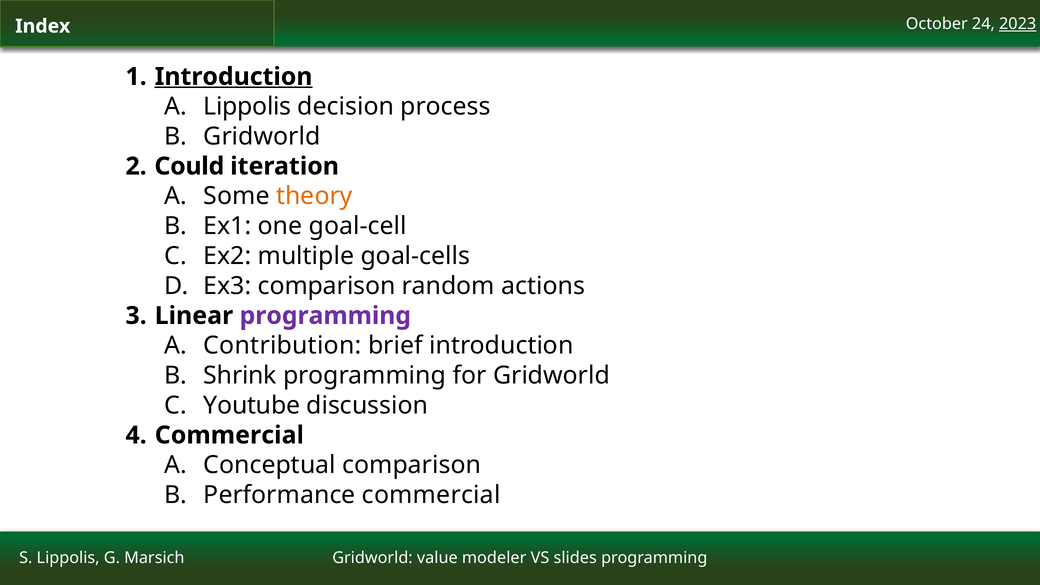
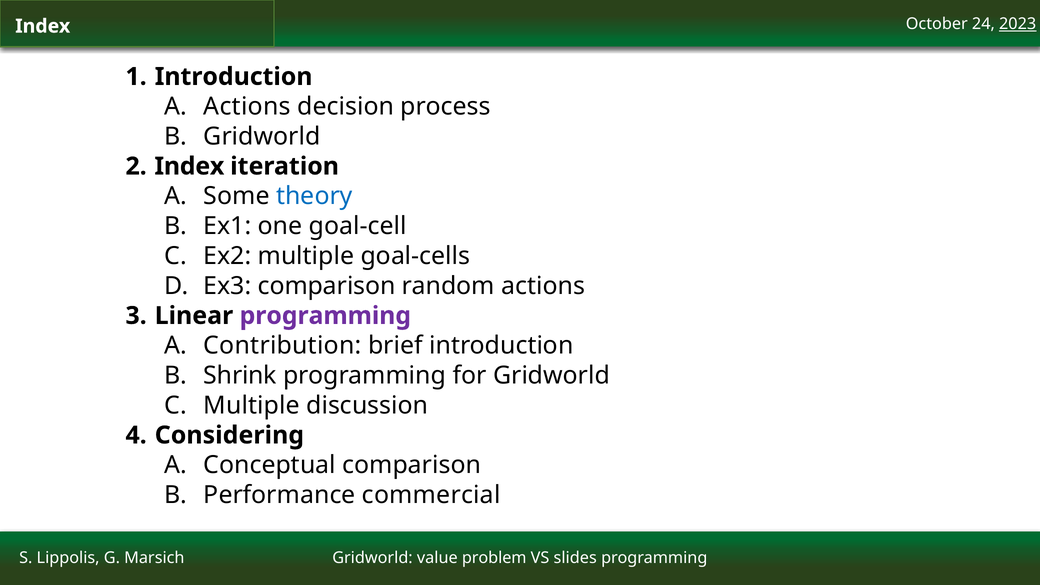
Introduction at (234, 77) underline: present -> none
Lippolis at (247, 107): Lippolis -> Actions
Could at (189, 166): Could -> Index
theory colour: orange -> blue
Youtube at (252, 405): Youtube -> Multiple
Commercial at (229, 435): Commercial -> Considering
modeler: modeler -> problem
